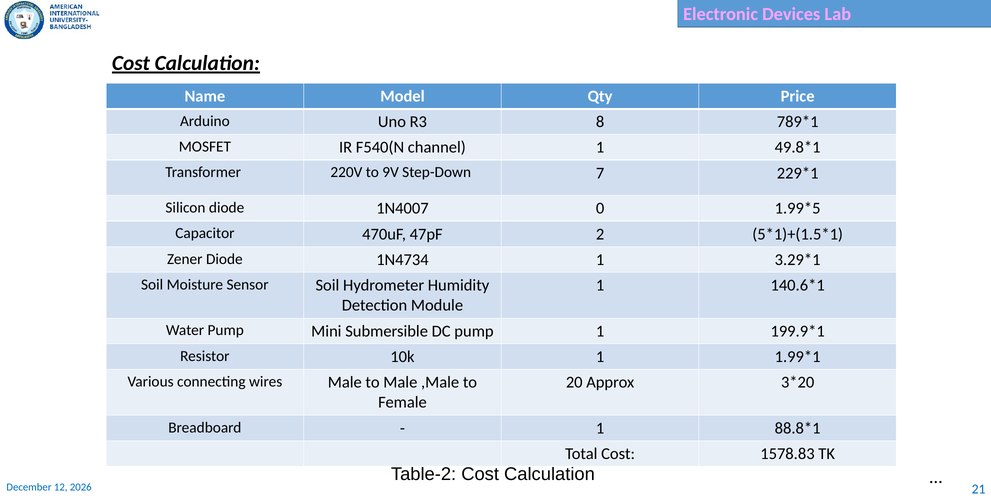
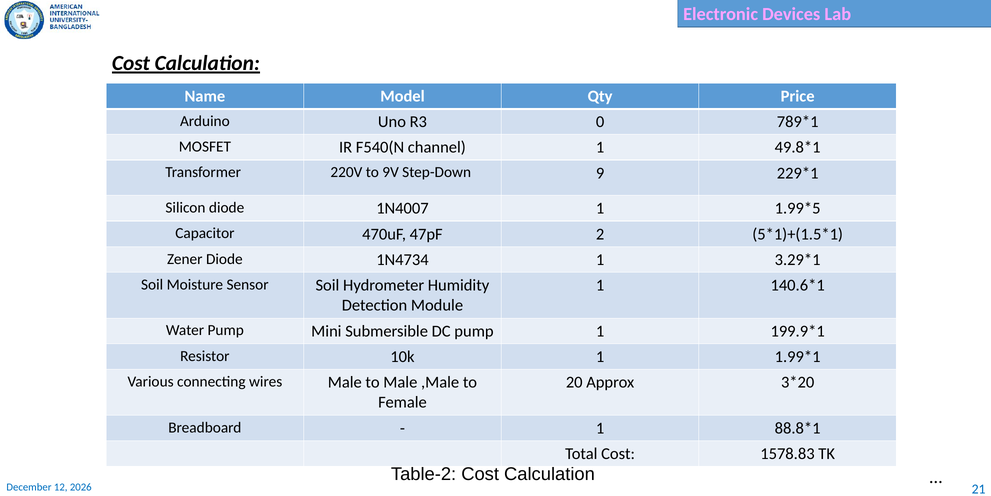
8: 8 -> 0
7: 7 -> 9
1N4007 0: 0 -> 1
